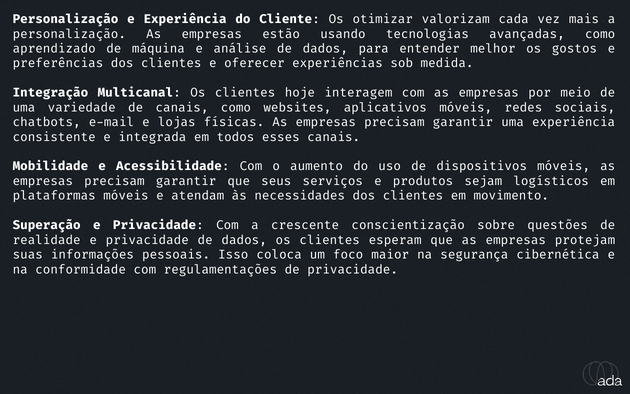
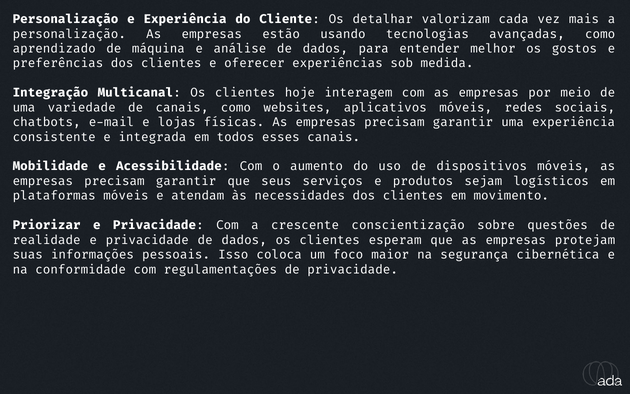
otimizar: otimizar -> detalhar
Superação: Superação -> Priorizar
